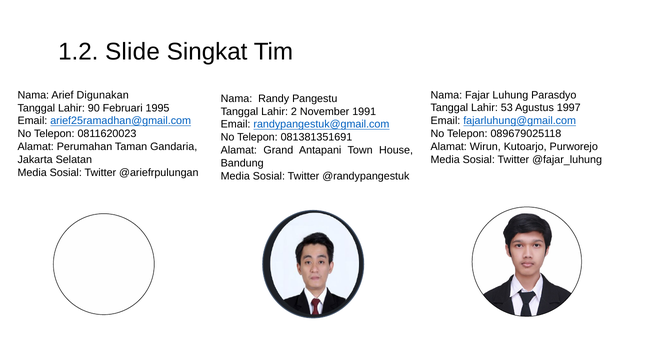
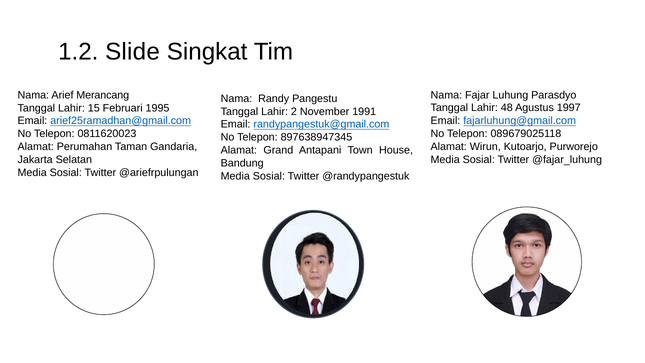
Digunakan: Digunakan -> Merancang
53: 53 -> 48
90: 90 -> 15
081381351691: 081381351691 -> 897638947345
